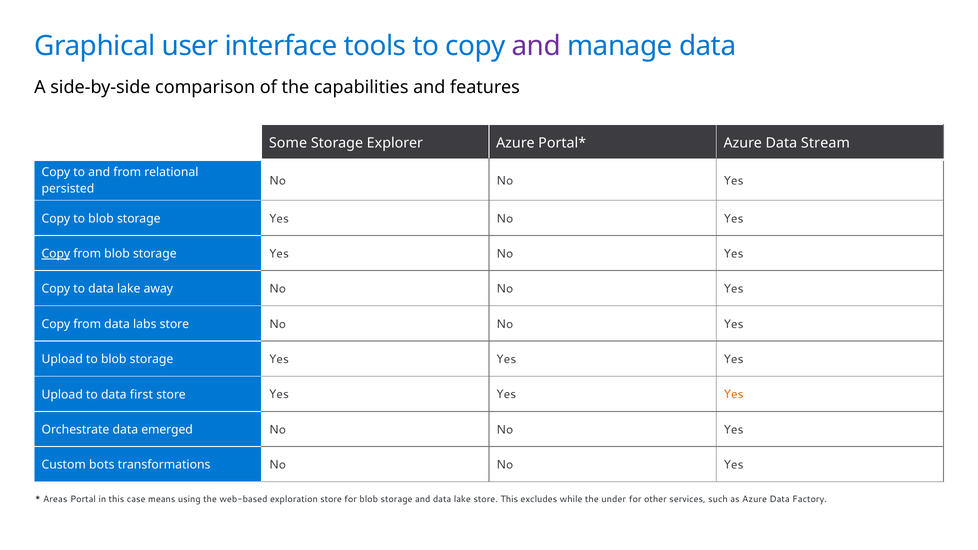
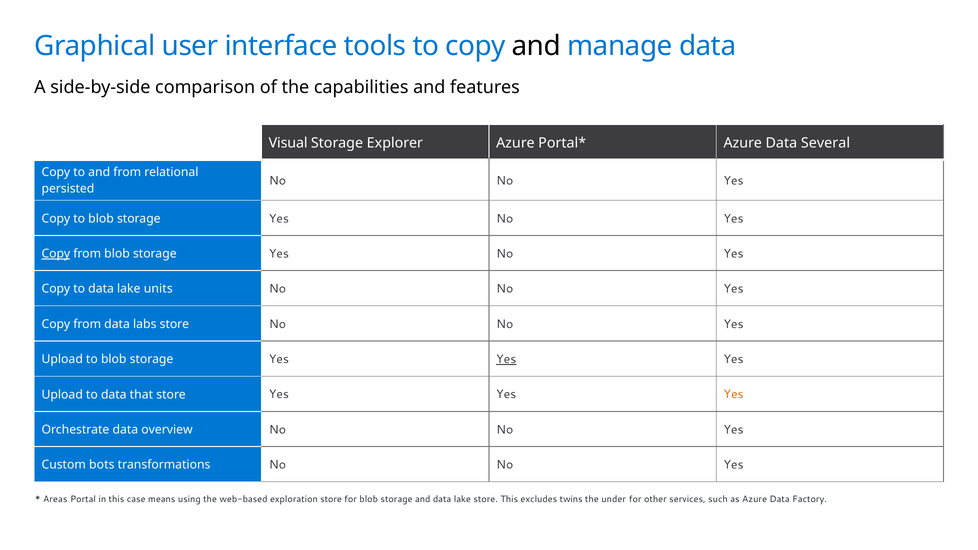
and at (536, 46) colour: purple -> black
Some: Some -> Visual
Stream: Stream -> Several
away: away -> units
Yes at (506, 359) underline: none -> present
first: first -> that
emerged: emerged -> overview
while: while -> twins
